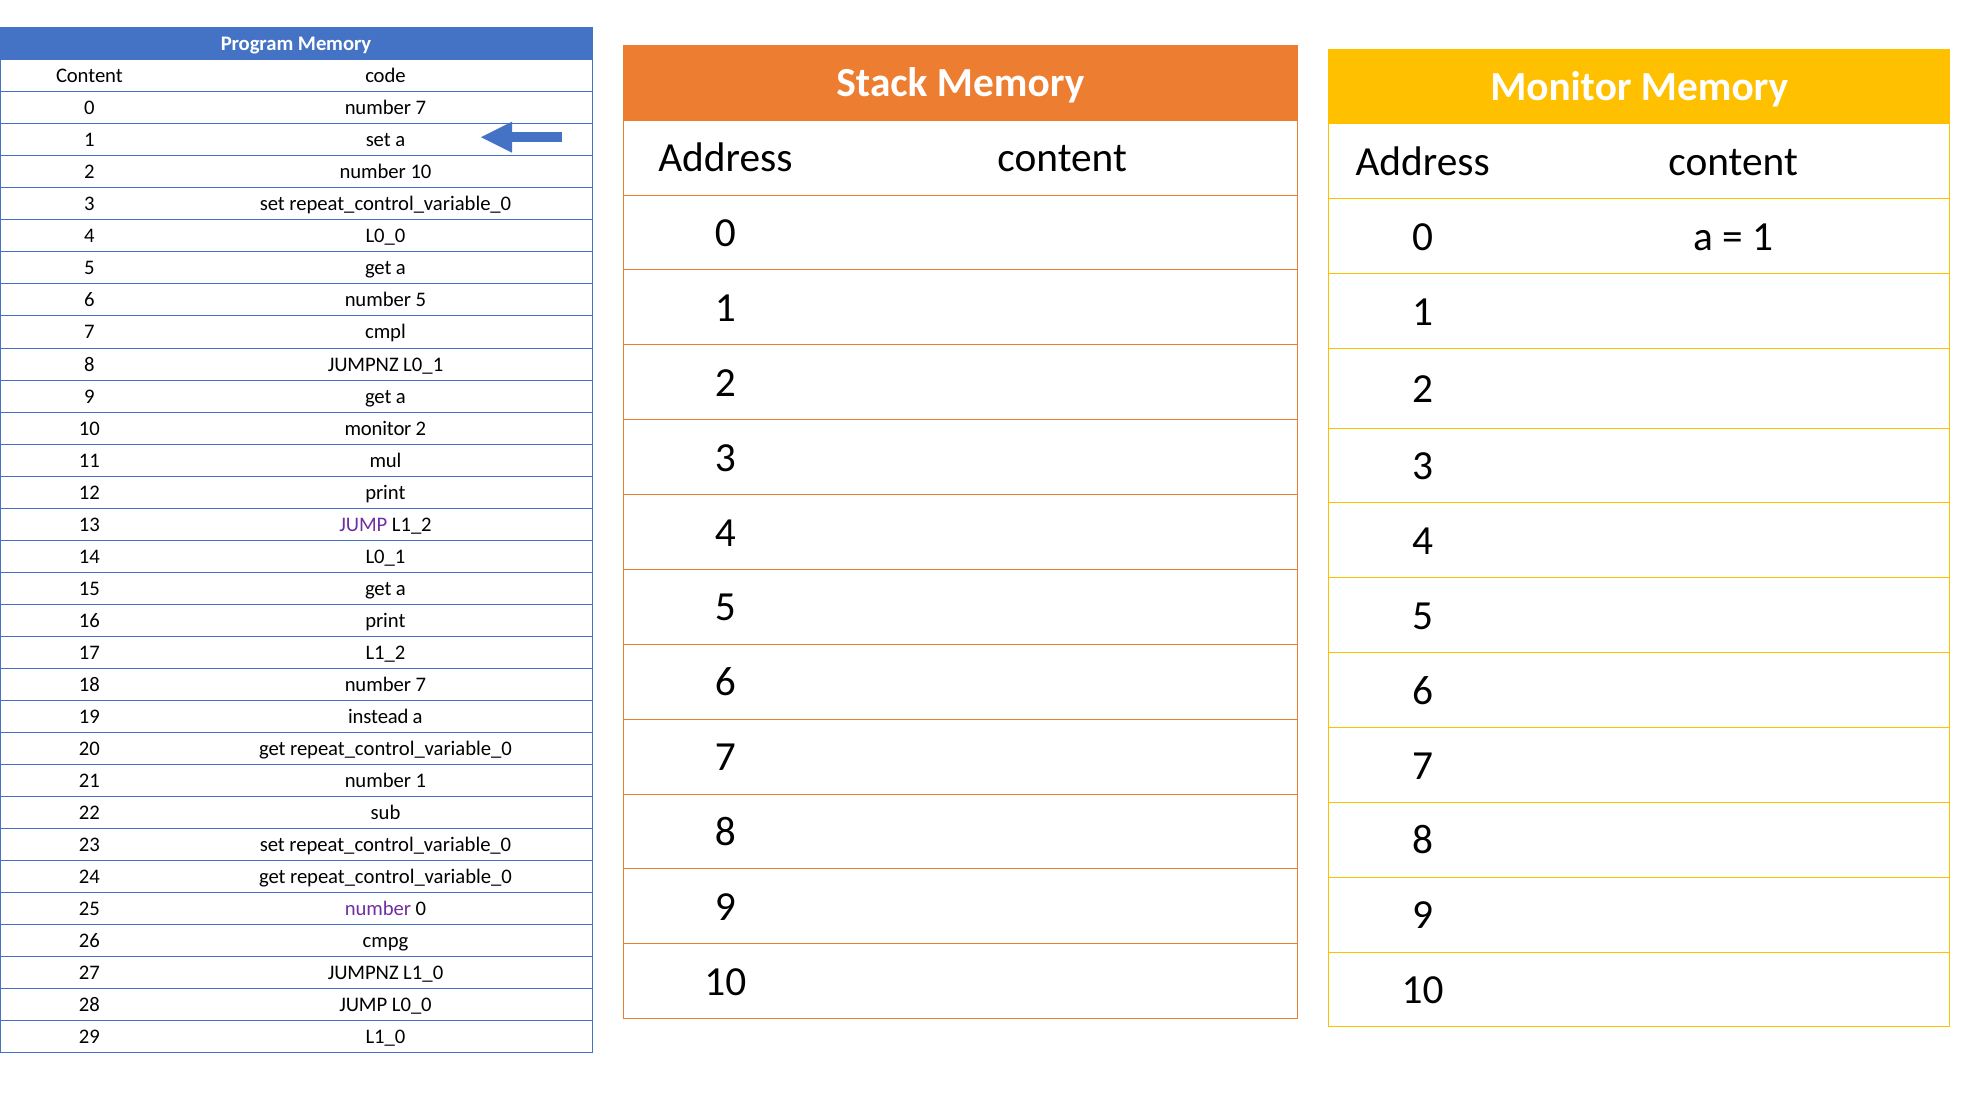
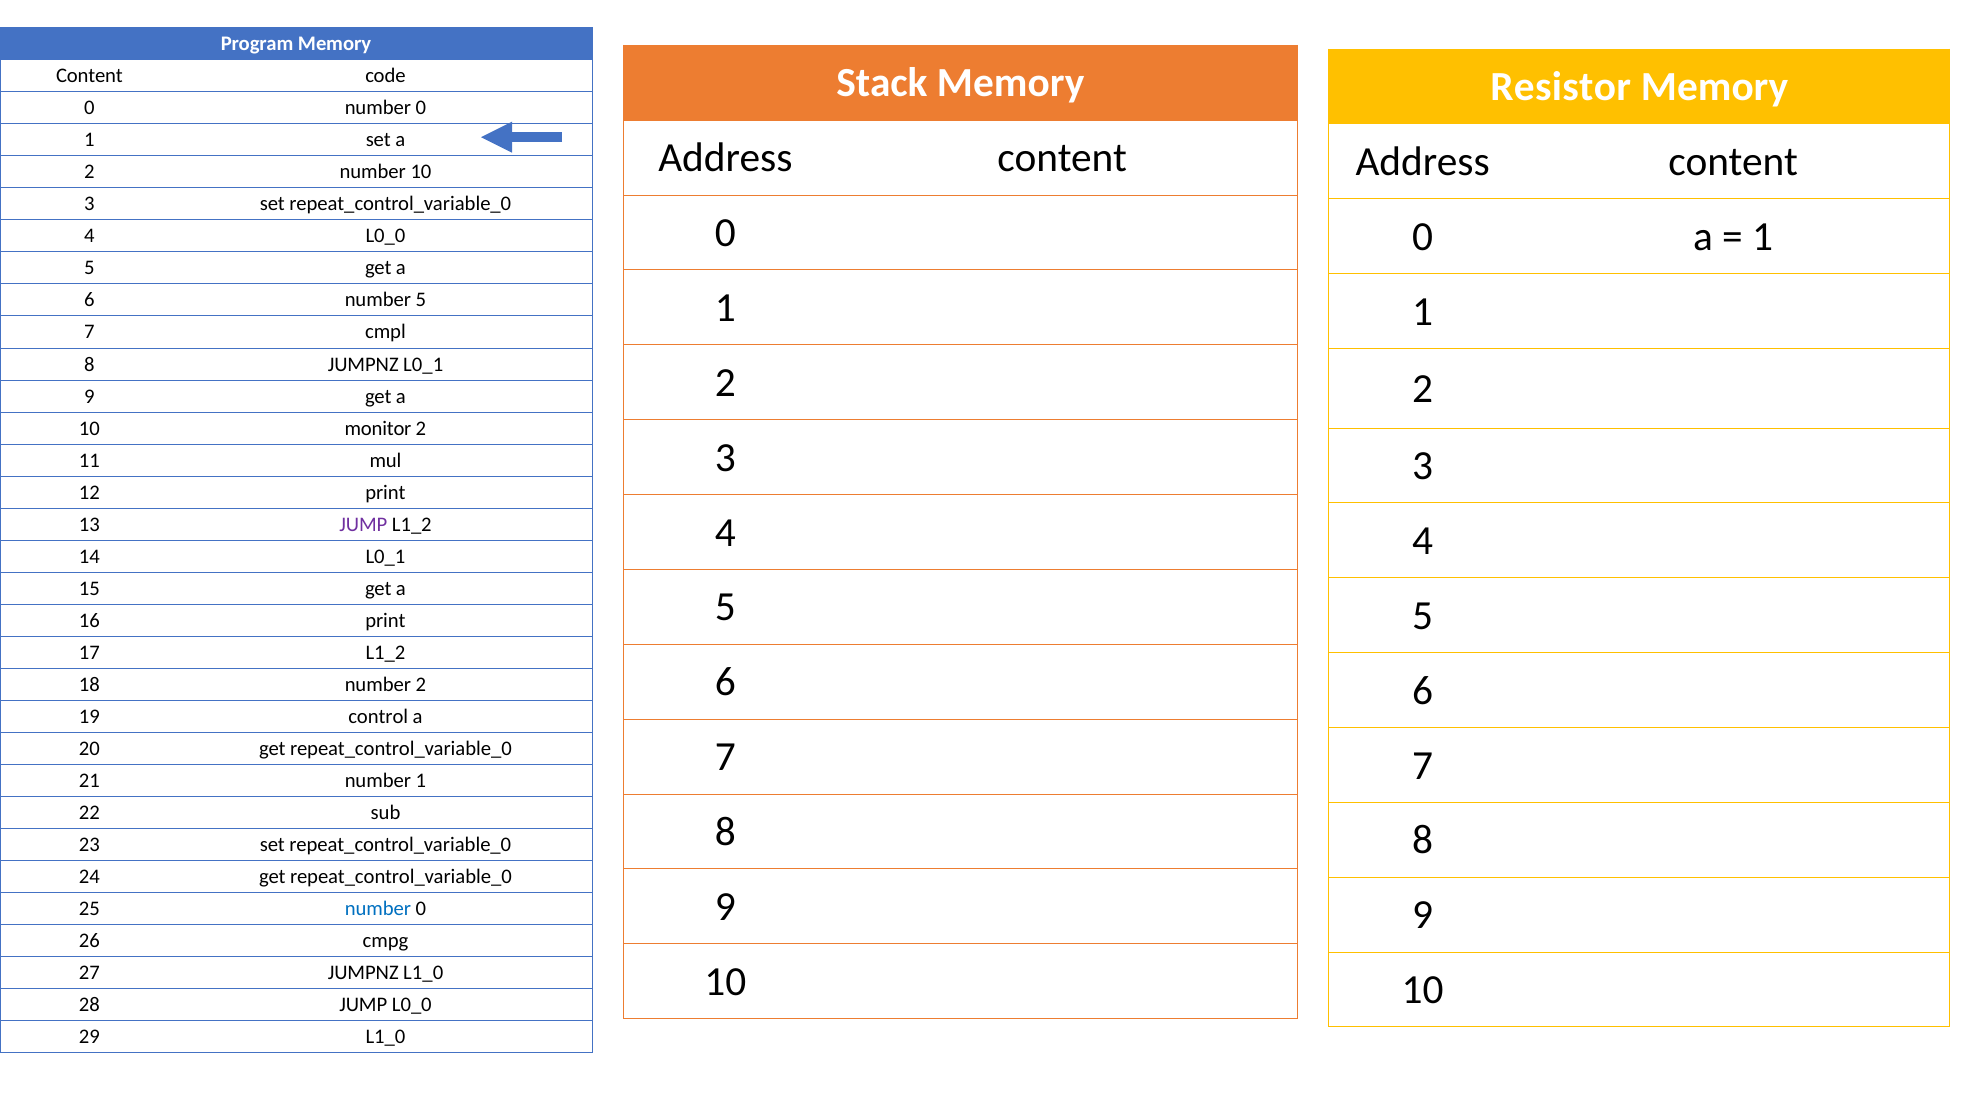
Monitor at (1561, 87): Monitor -> Resistor
0 number 7: 7 -> 0
18 number 7: 7 -> 2
instead: instead -> control
number at (378, 909) colour: purple -> blue
